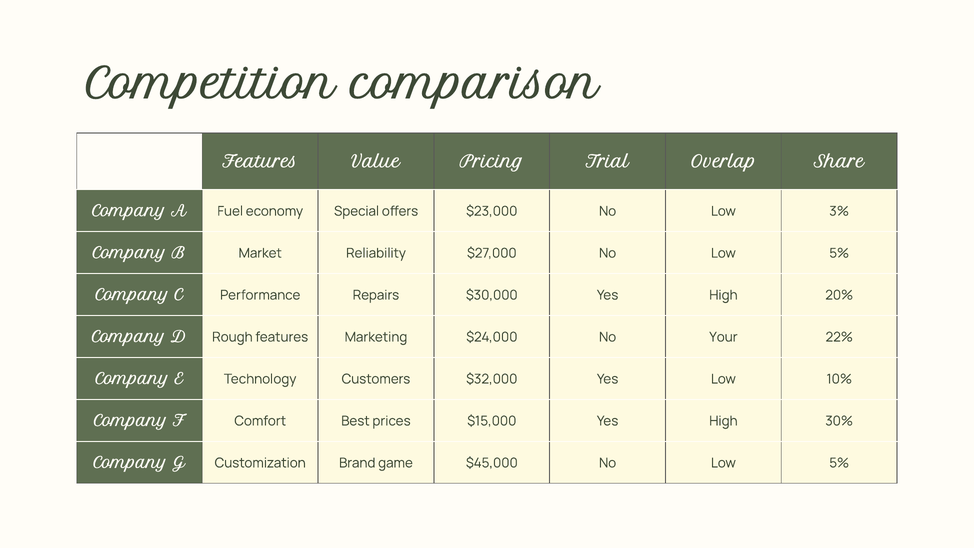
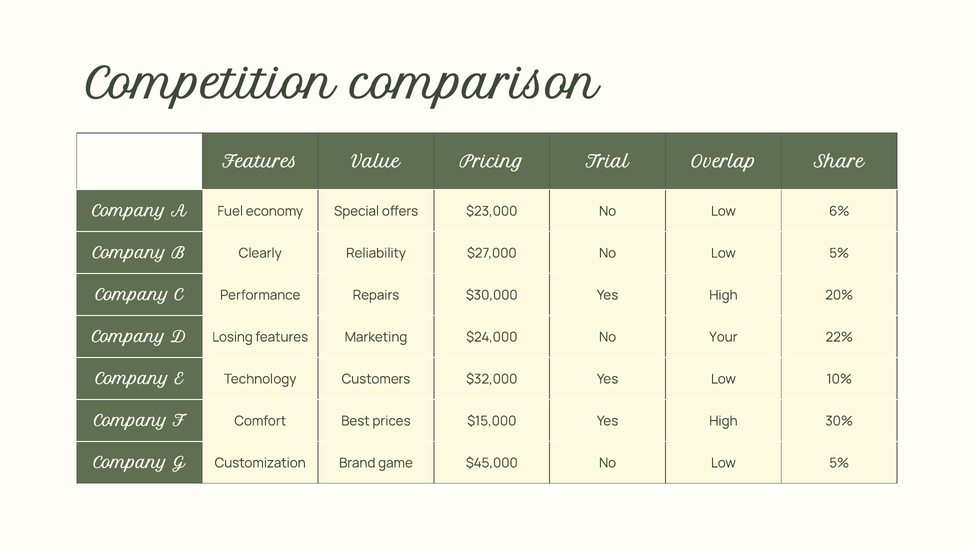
3%: 3% -> 6%
Market: Market -> Clearly
Rough: Rough -> Losing
